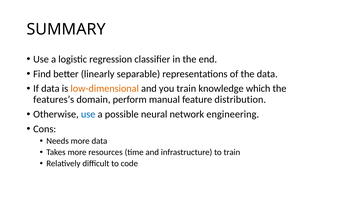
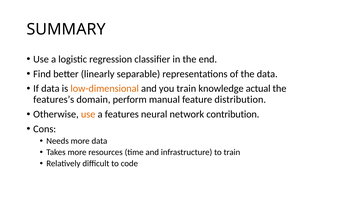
which: which -> actual
use at (88, 114) colour: blue -> orange
possible: possible -> features
engineering: engineering -> contribution
